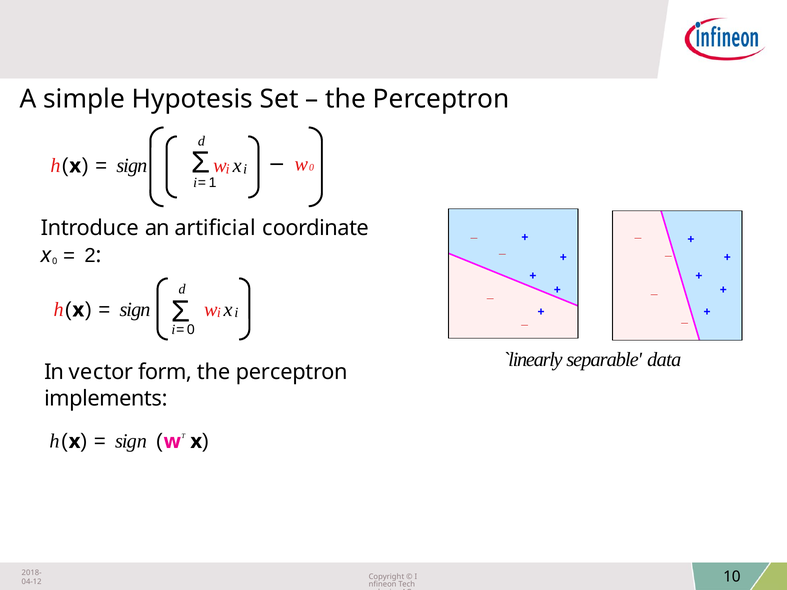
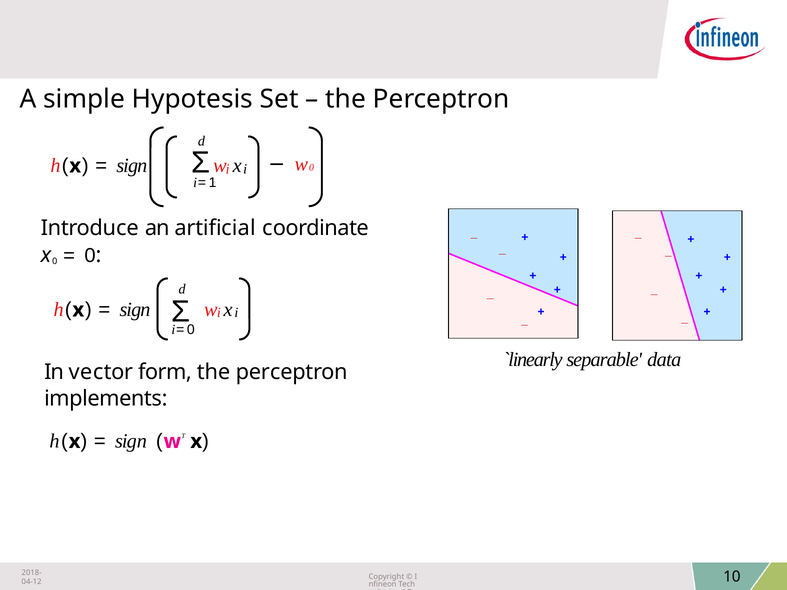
2 at (90, 256): 2 -> 0
